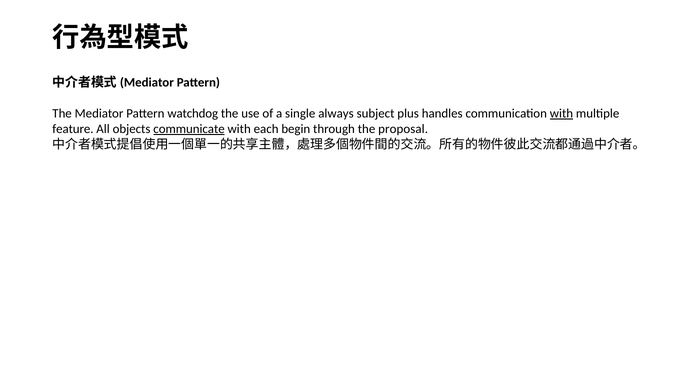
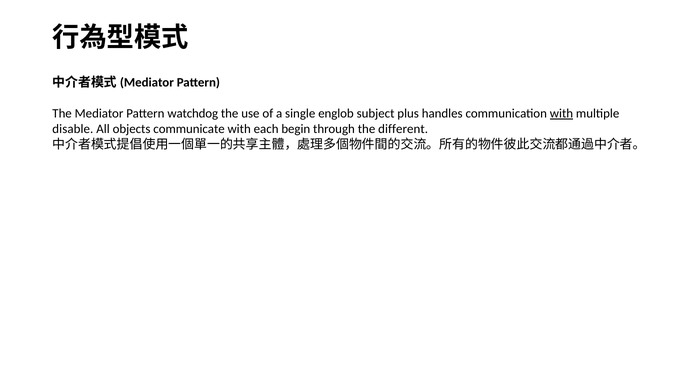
always: always -> englob
feature: feature -> disable
communicate underline: present -> none
proposal: proposal -> different
